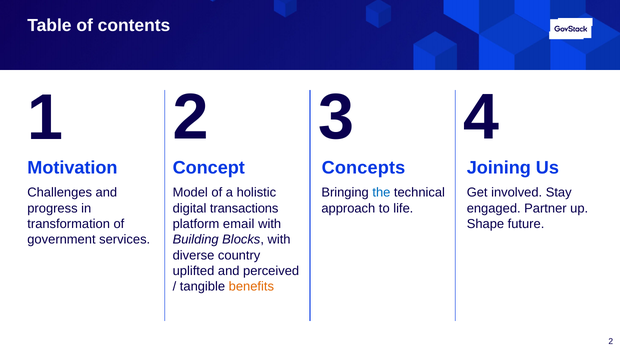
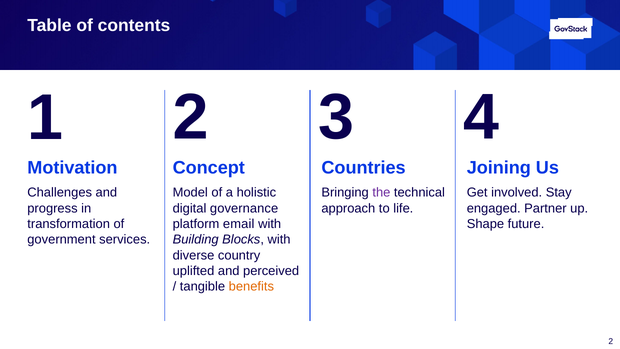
Concepts: Concepts -> Countries
the colour: blue -> purple
transactions: transactions -> governance
